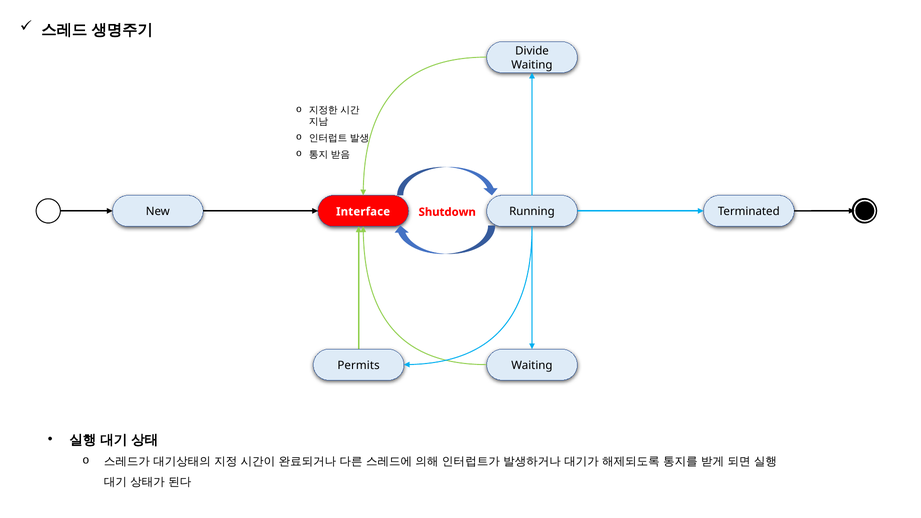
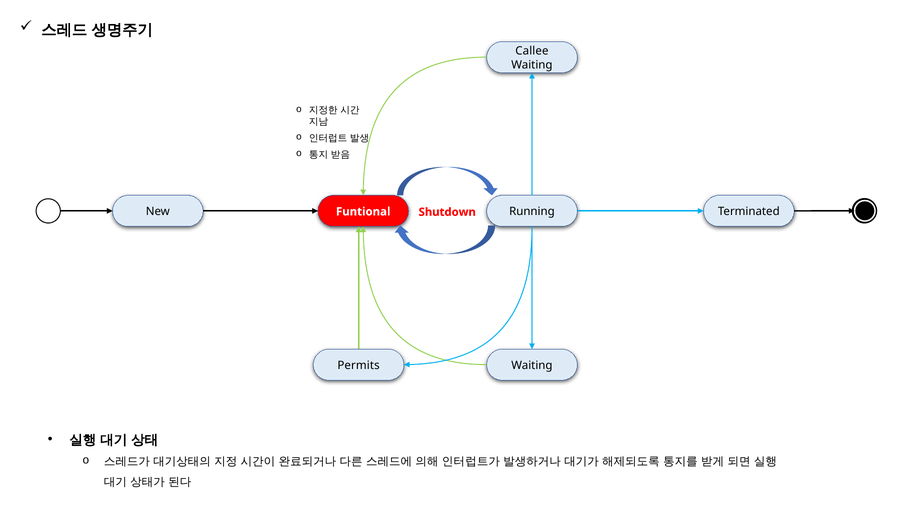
Divide: Divide -> Callee
Interface: Interface -> Funtional
